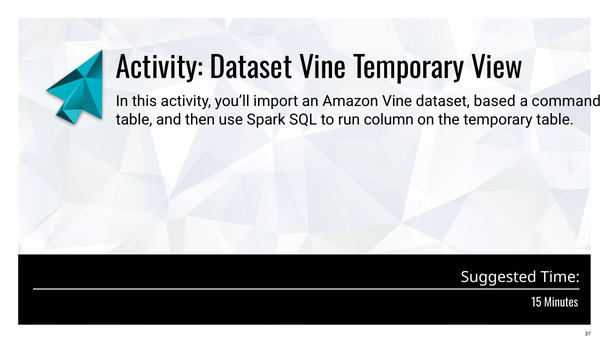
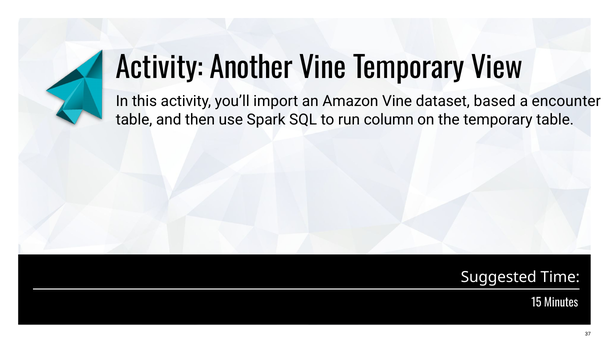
Activity Dataset: Dataset -> Another
command: command -> encounter
